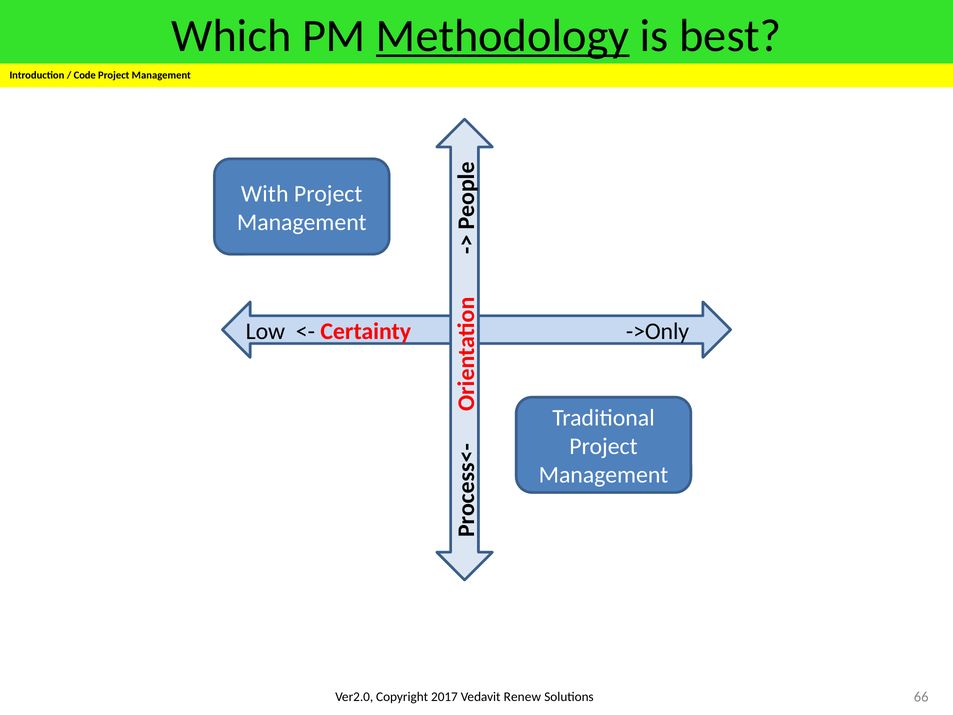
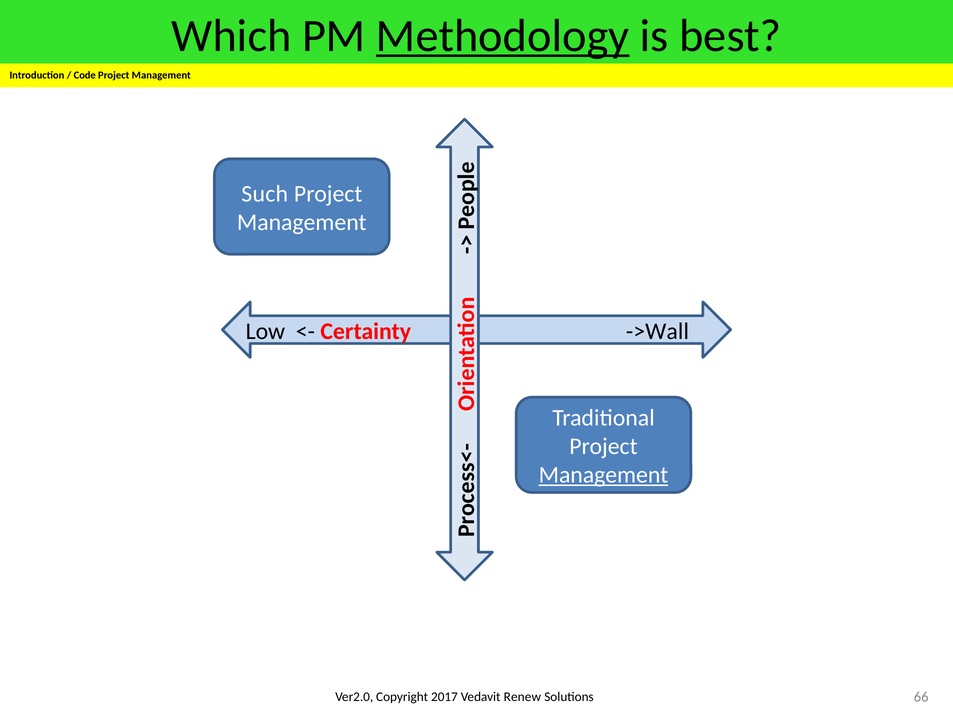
With: With -> Such
->Only: ->Only -> ->Wall
Management at (604, 475) underline: none -> present
